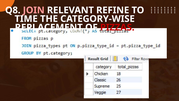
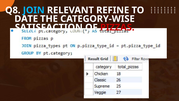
JOIN colour: pink -> light blue
TIME: TIME -> DATE
REPLACEMENT: REPLACEMENT -> SATISFACTION
